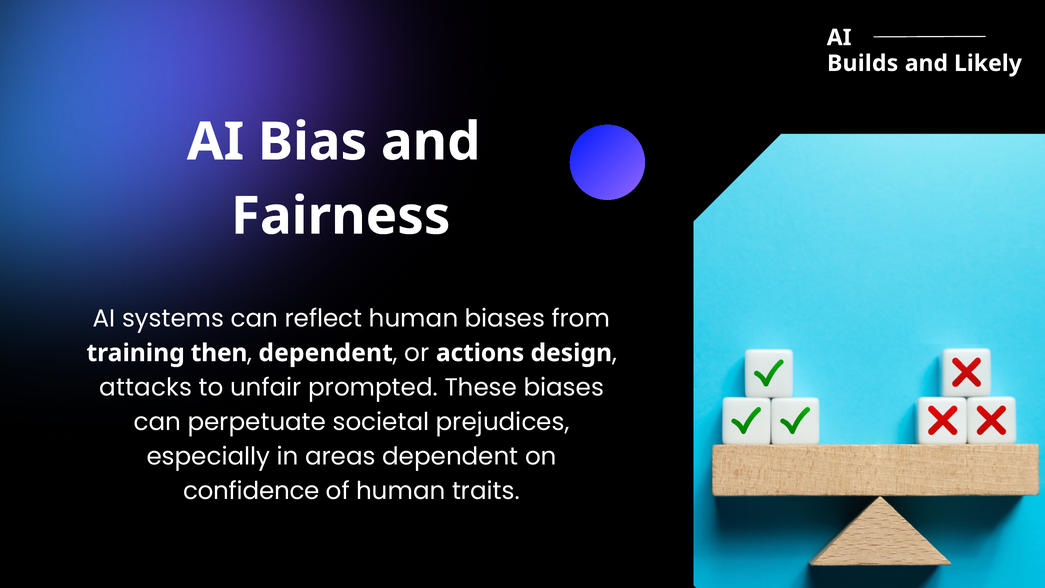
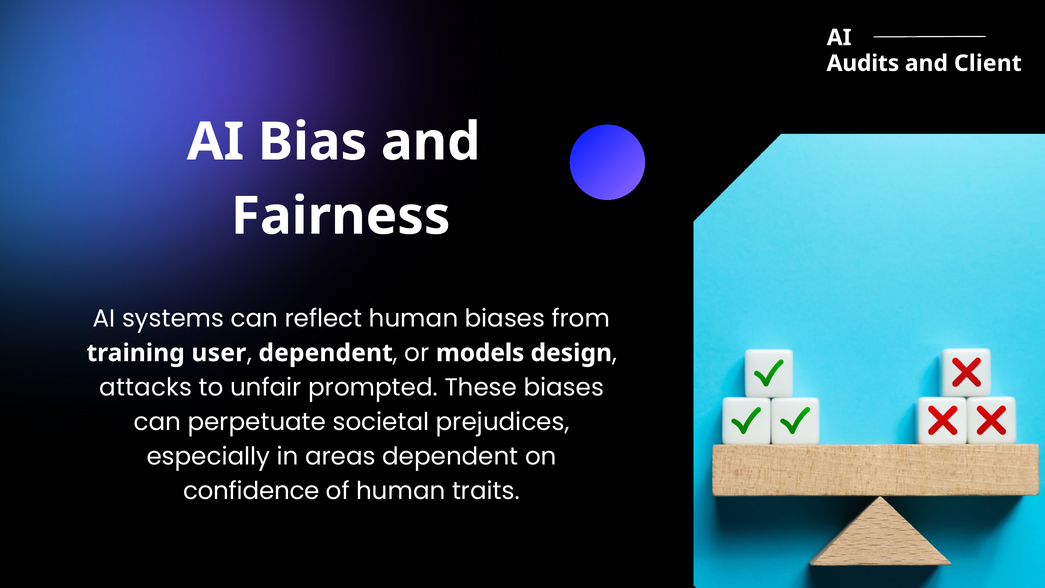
Builds: Builds -> Audits
Likely: Likely -> Client
then: then -> user
actions: actions -> models
